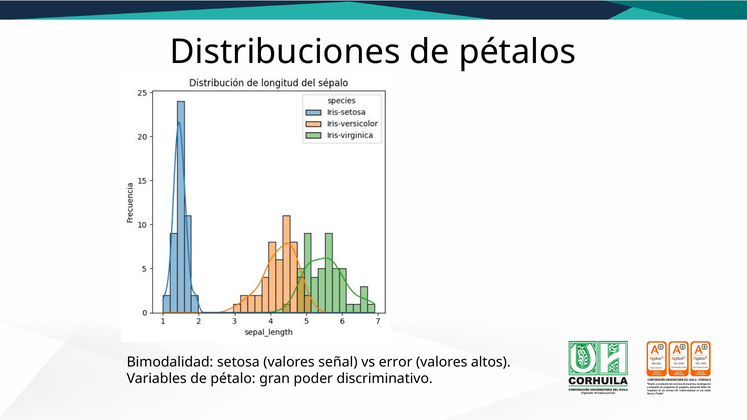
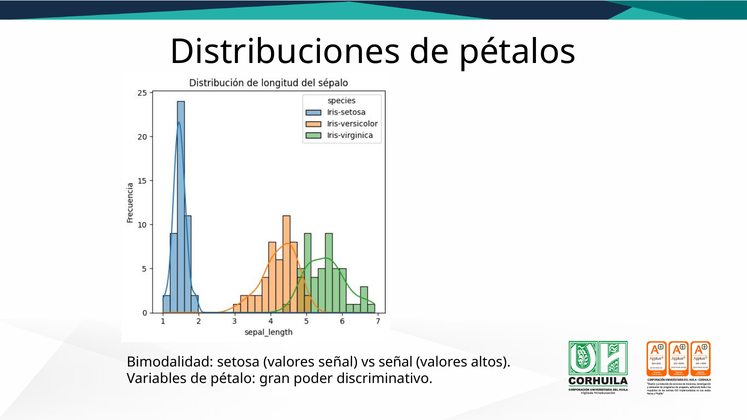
vs error: error -> señal
